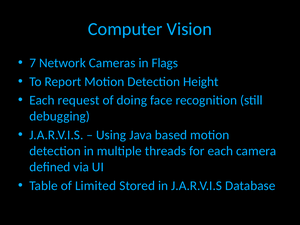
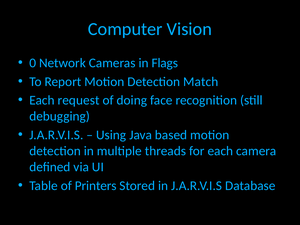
7: 7 -> 0
Height: Height -> Match
Limited: Limited -> Printers
